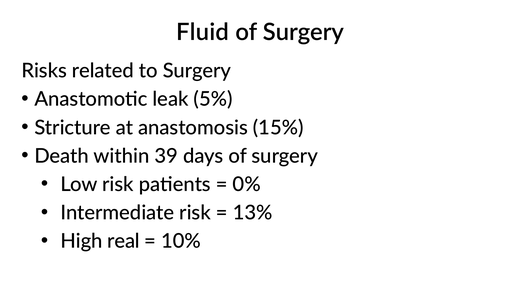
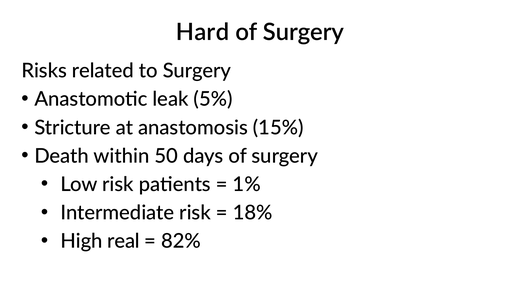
Fluid: Fluid -> Hard
39: 39 -> 50
0%: 0% -> 1%
13%: 13% -> 18%
10%: 10% -> 82%
